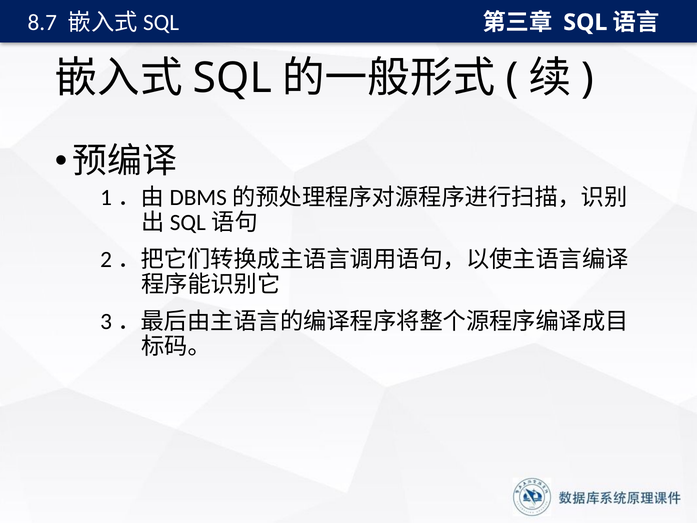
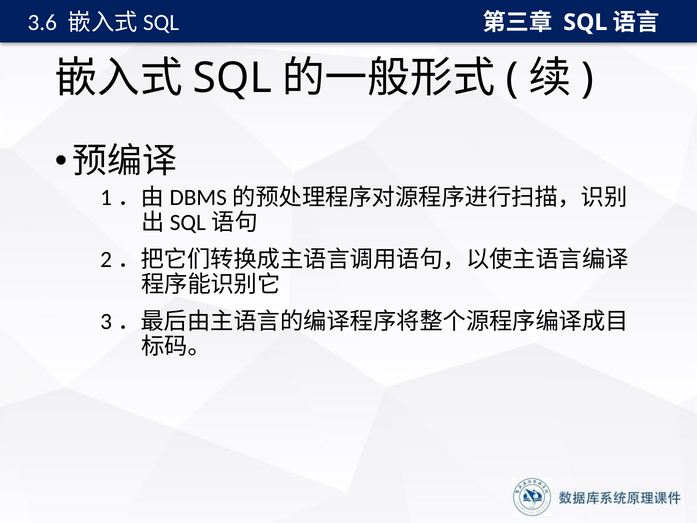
8.7: 8.7 -> 3.6
